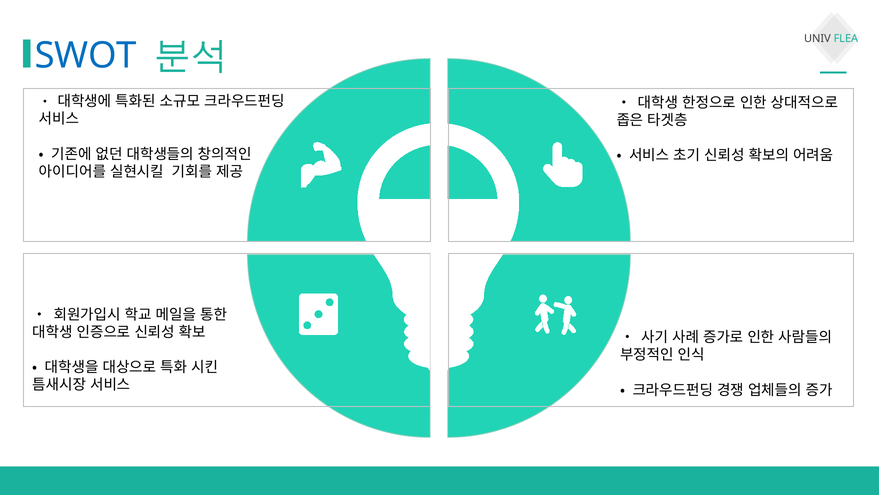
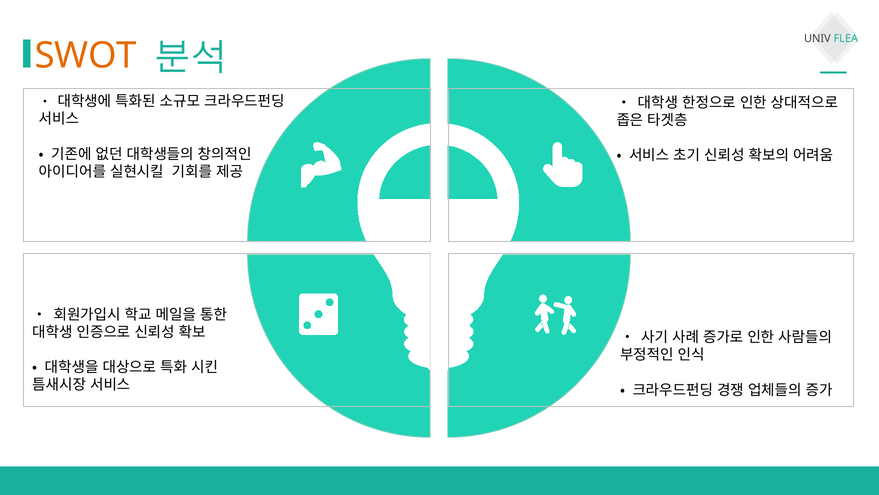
SWOT colour: blue -> orange
